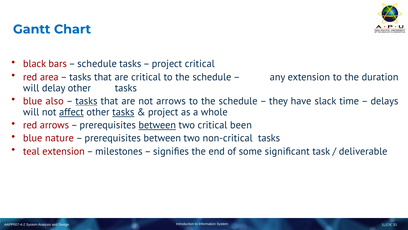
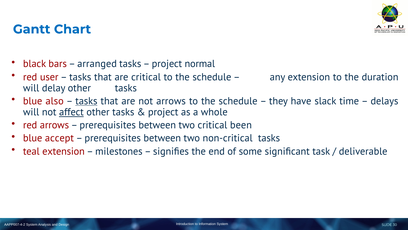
schedule at (97, 64): schedule -> arranged
project critical: critical -> normal
area: area -> user
tasks at (123, 112) underline: present -> none
between at (157, 125) underline: present -> none
nature: nature -> accept
